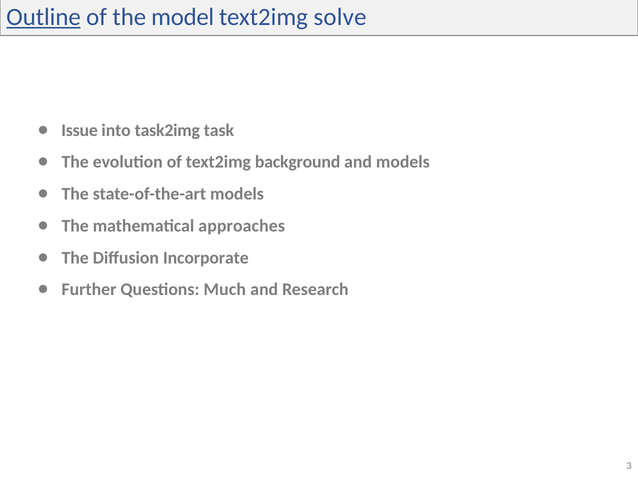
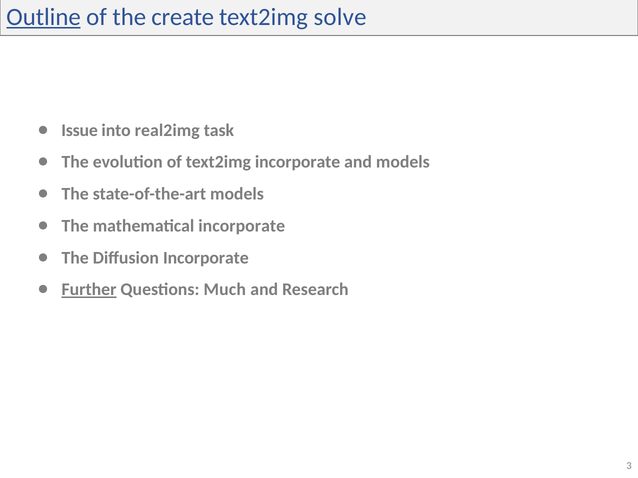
model: model -> create
task2img: task2img -> real2img
text2img background: background -> incorporate
mathematical approaches: approaches -> incorporate
Further underline: none -> present
